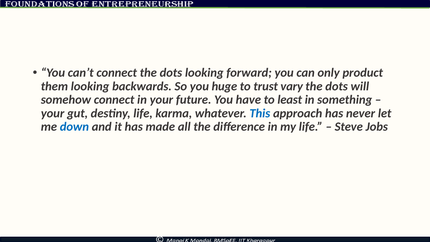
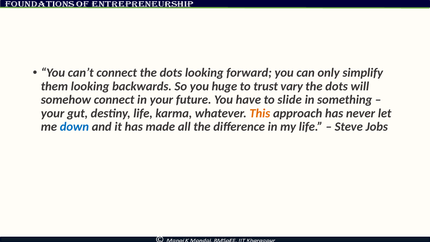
product: product -> simplify
least: least -> slide
This colour: blue -> orange
